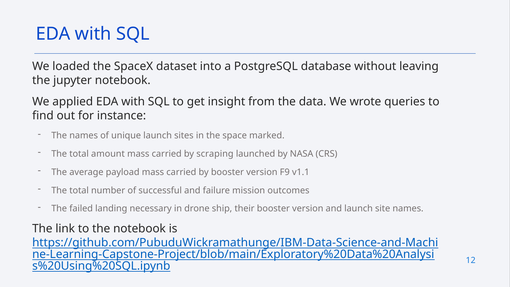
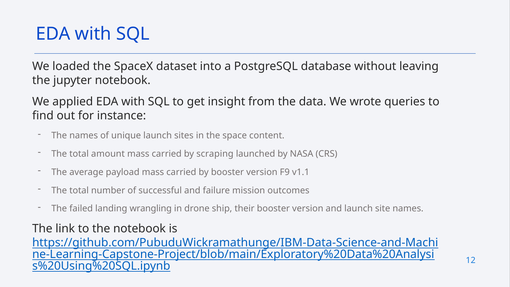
marked: marked -> content
necessary: necessary -> wrangling
